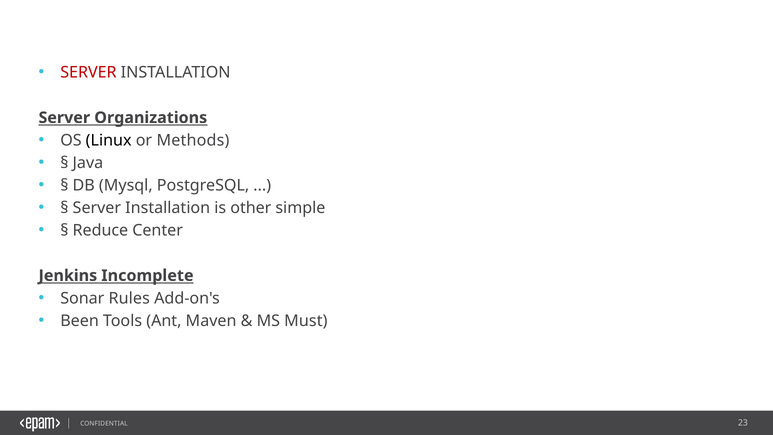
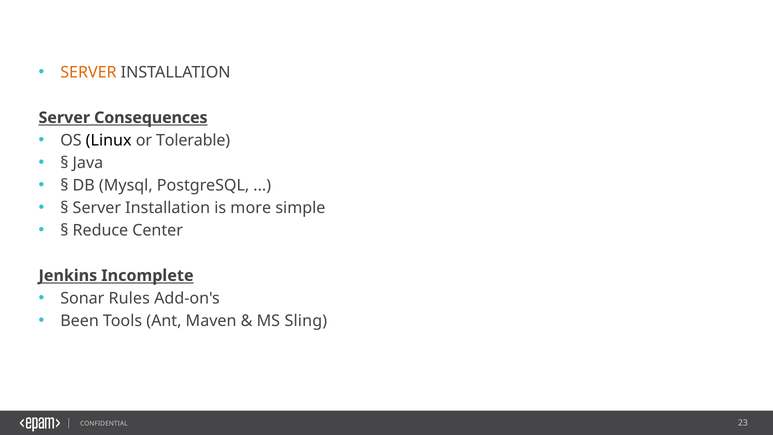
SERVER at (88, 73) colour: red -> orange
Organizations: Organizations -> Consequences
Methods: Methods -> Tolerable
other: other -> more
Must: Must -> Sling
